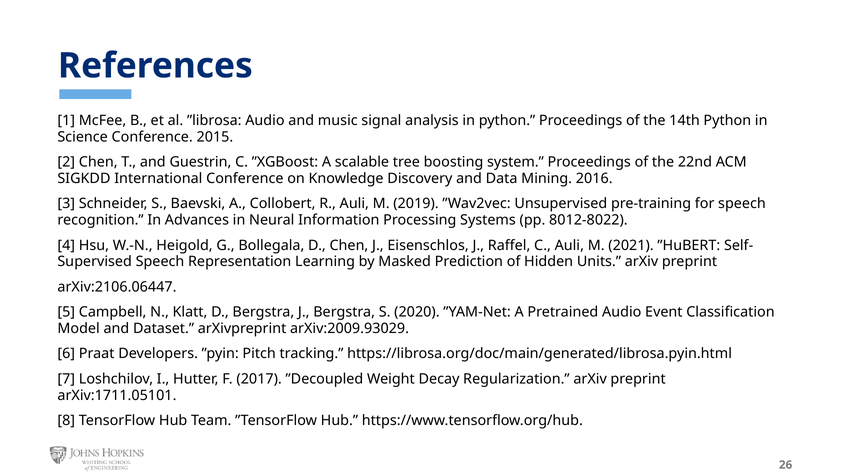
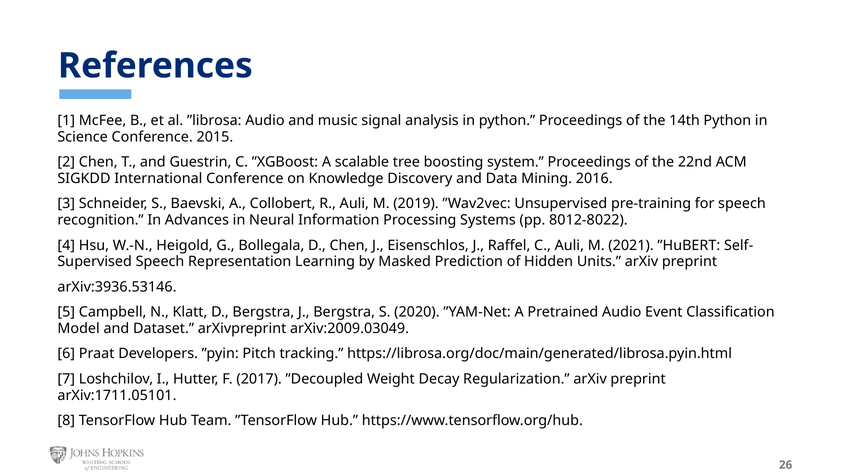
arXiv:2106.06447: arXiv:2106.06447 -> arXiv:3936.53146
arXiv:2009.93029: arXiv:2009.93029 -> arXiv:2009.03049
